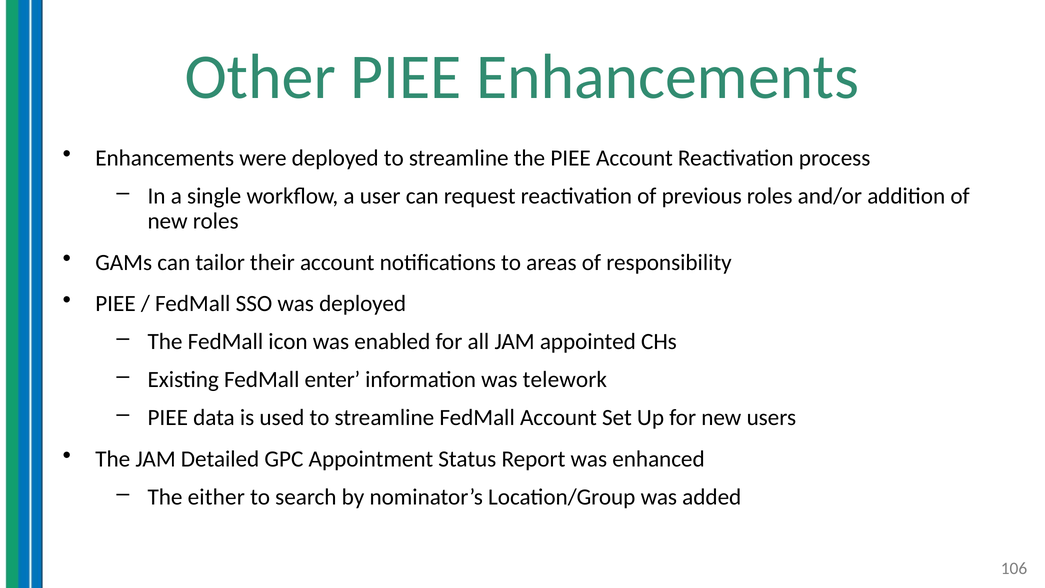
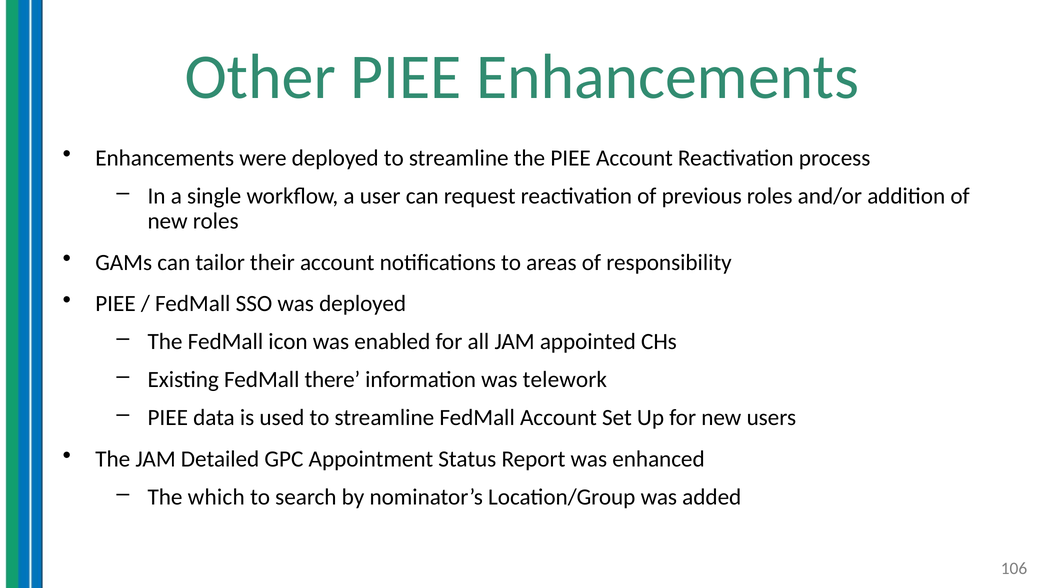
enter: enter -> there
either: either -> which
